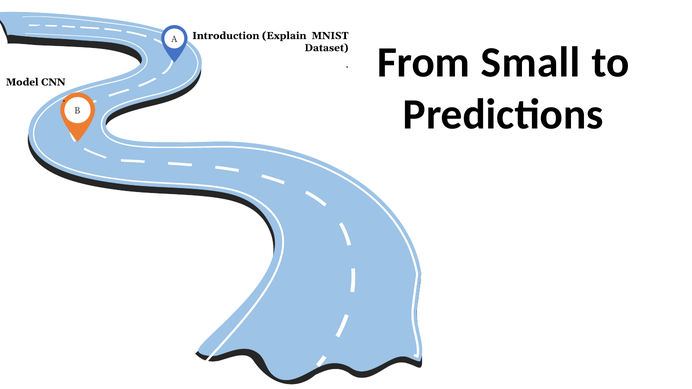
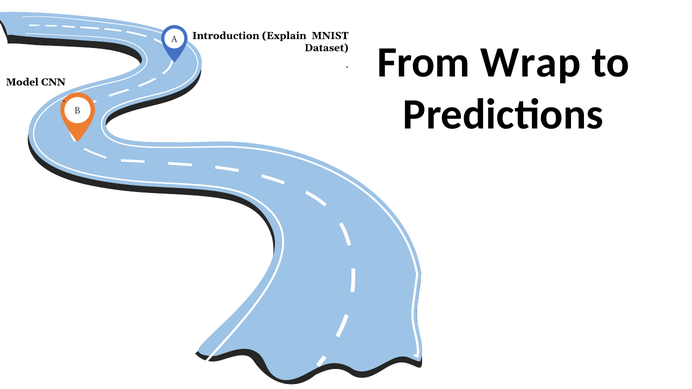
Small: Small -> Wrap
